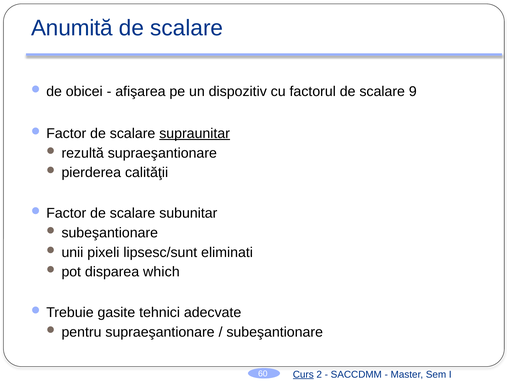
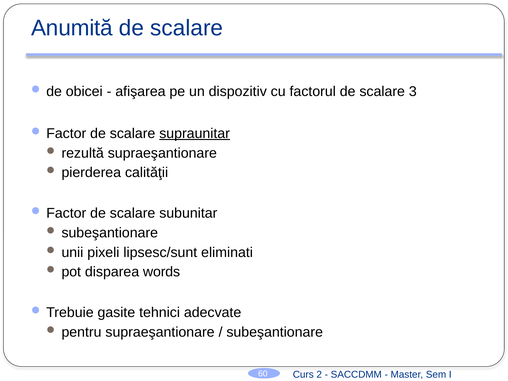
9: 9 -> 3
which: which -> words
Curs underline: present -> none
